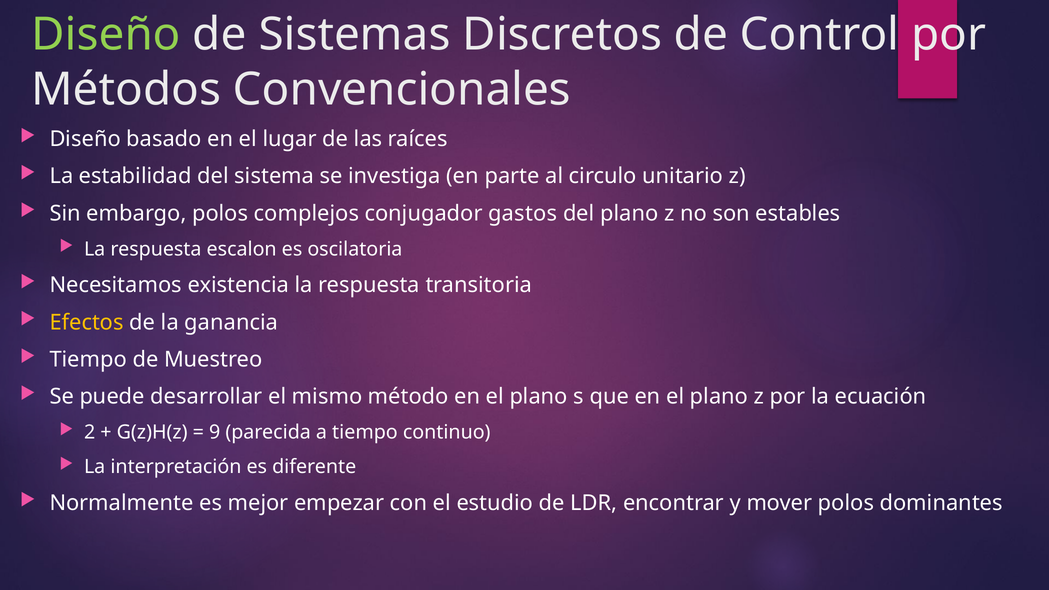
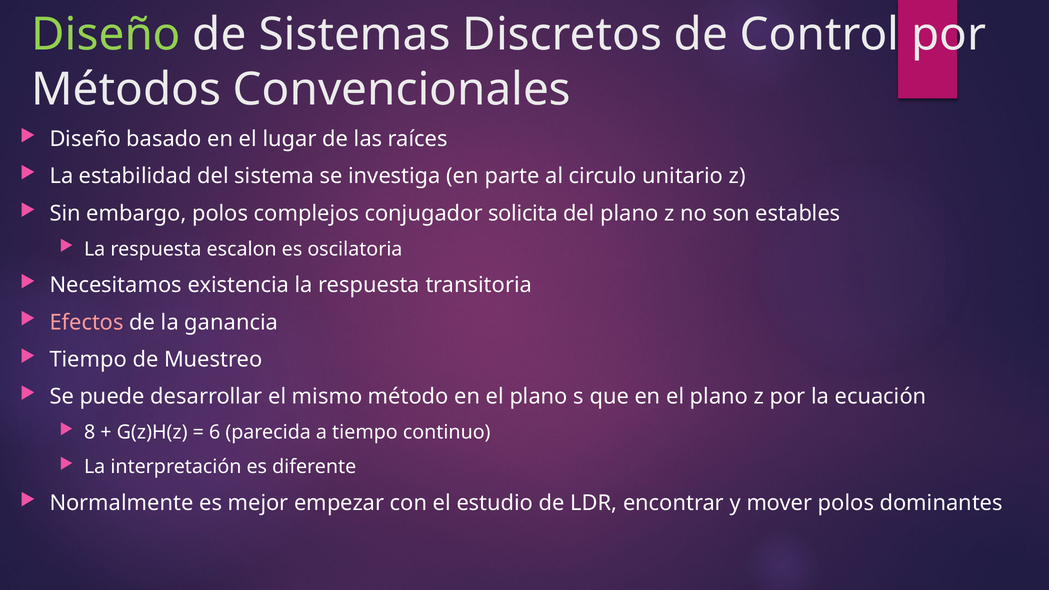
gastos: gastos -> solicita
Efectos colour: yellow -> pink
2: 2 -> 8
9: 9 -> 6
